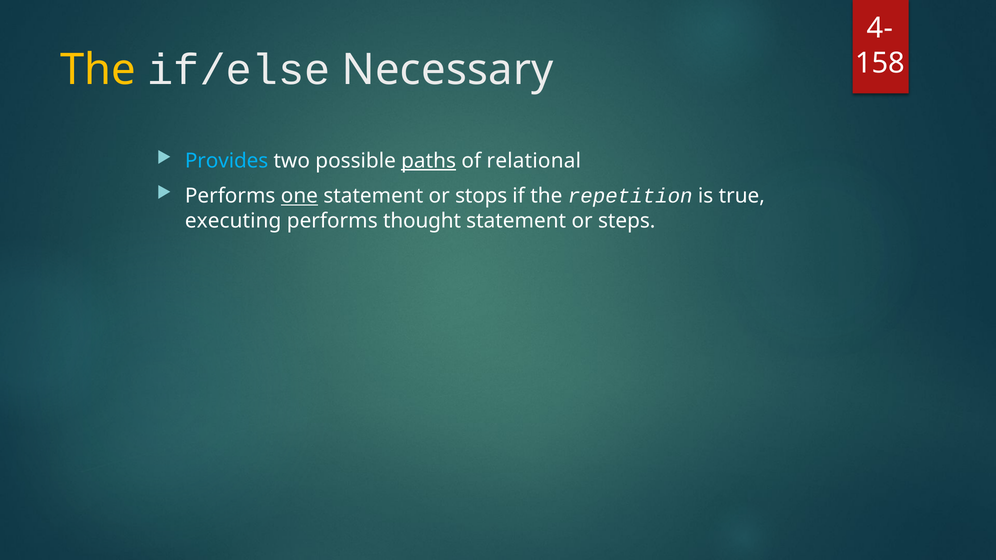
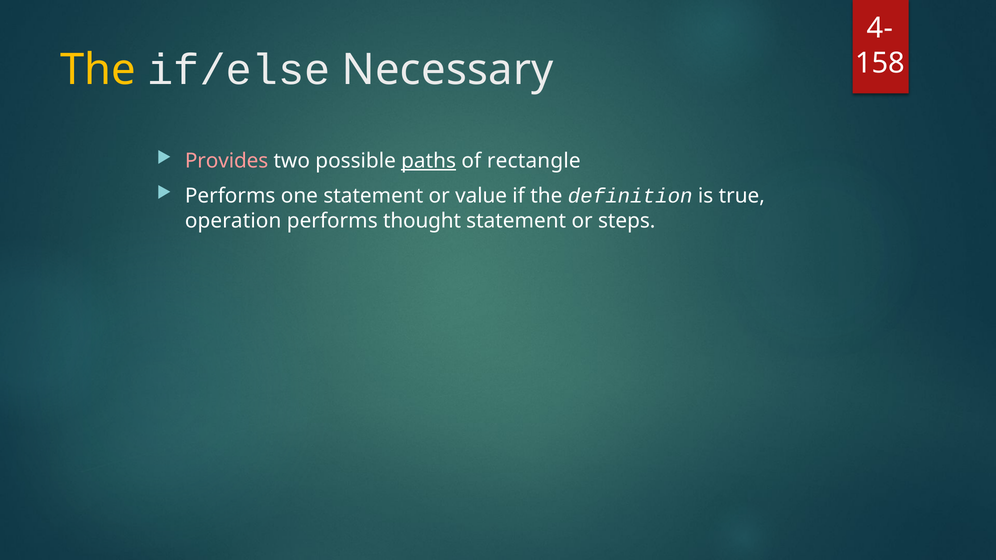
Provides colour: light blue -> pink
relational: relational -> rectangle
one underline: present -> none
stops: stops -> value
repetition: repetition -> definition
executing: executing -> operation
